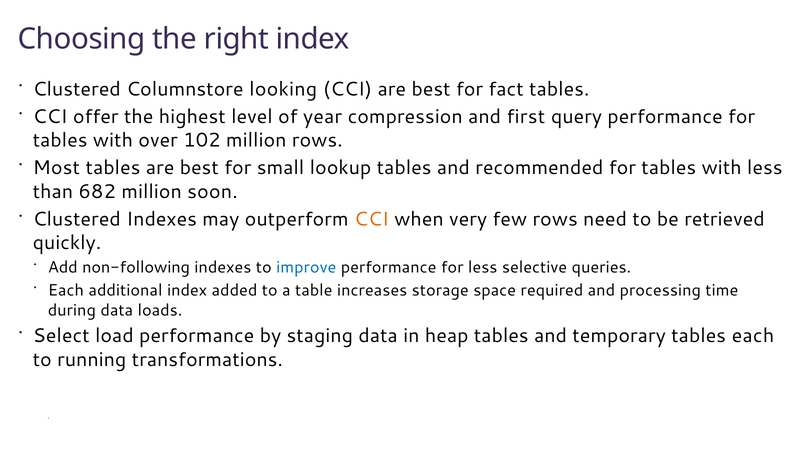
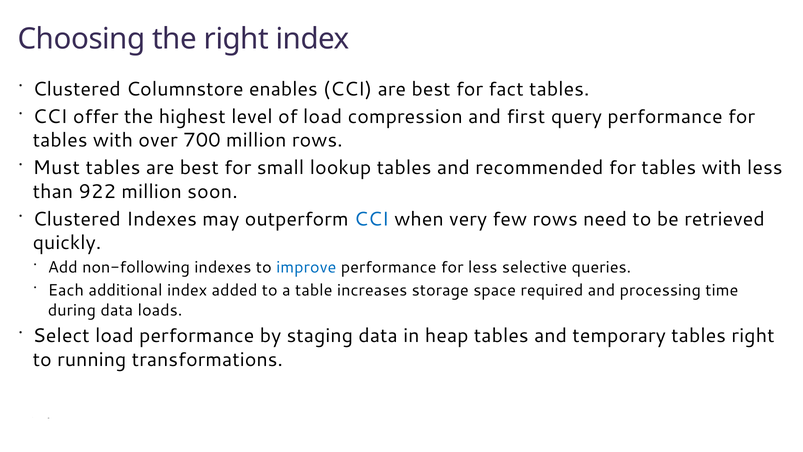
looking: looking -> enables
of year: year -> load
102: 102 -> 700
Most: Most -> Must
682: 682 -> 922
CCI at (371, 219) colour: orange -> blue
tables each: each -> right
